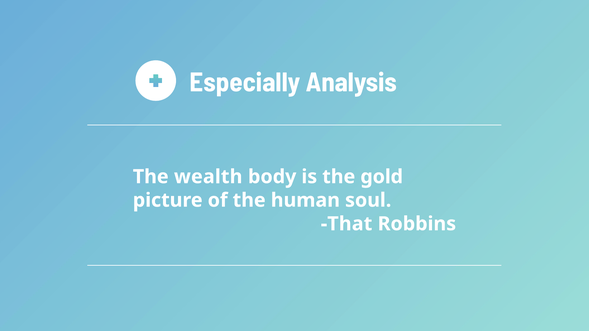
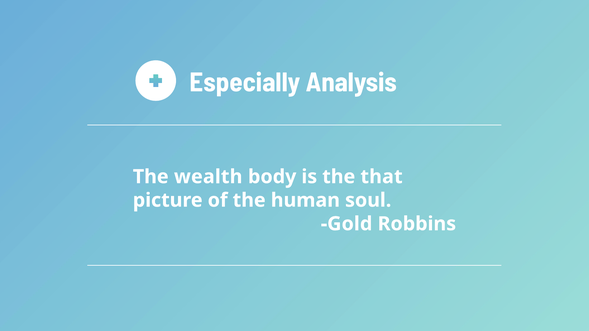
gold: gold -> that
That: That -> Gold
